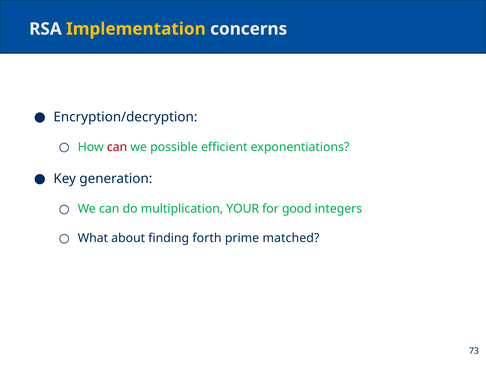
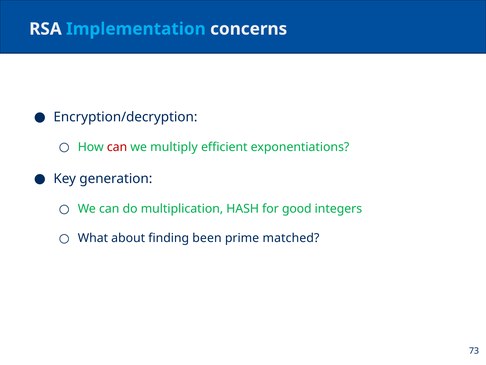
Implementation colour: yellow -> light blue
possible: possible -> multiply
YOUR: YOUR -> HASH
forth: forth -> been
